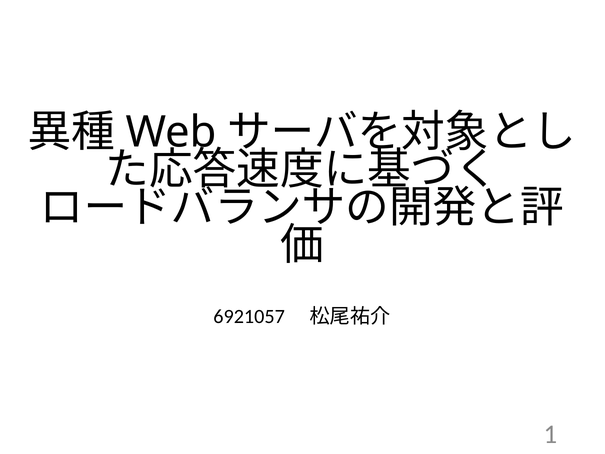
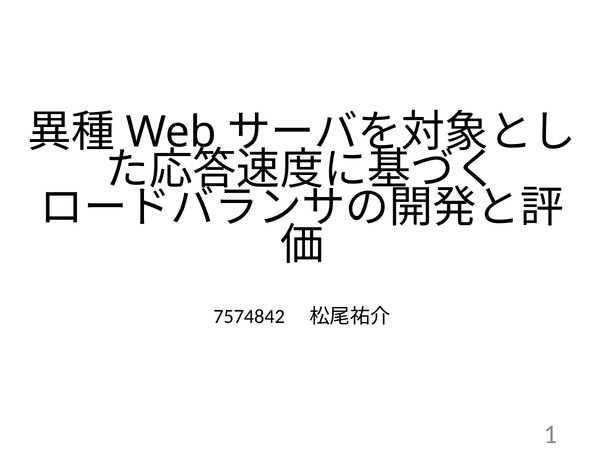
6921057: 6921057 -> 7574842
